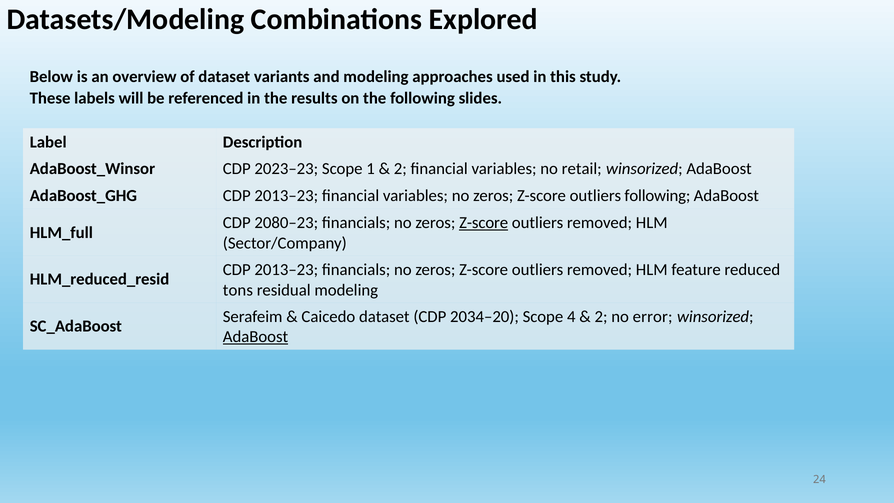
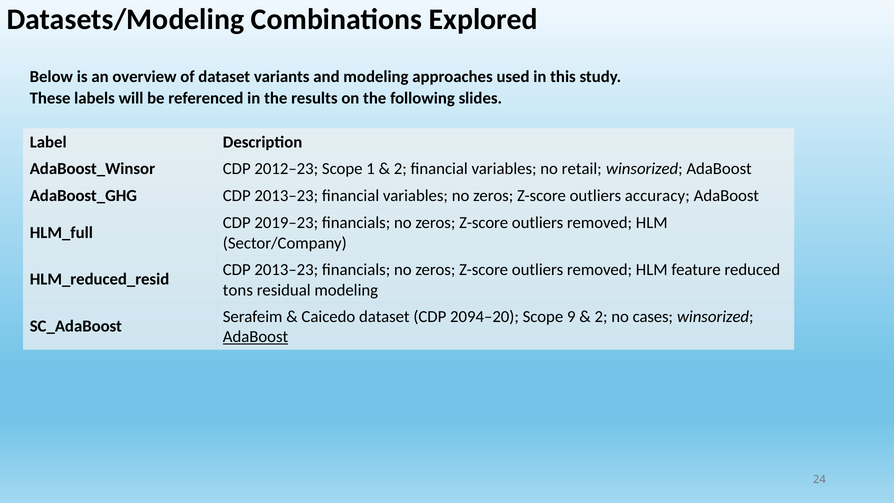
2023–23: 2023–23 -> 2012–23
outliers following: following -> accuracy
2080–23: 2080–23 -> 2019–23
Z-score at (484, 222) underline: present -> none
2034–20: 2034–20 -> 2094–20
4: 4 -> 9
error: error -> cases
